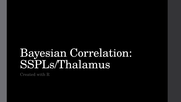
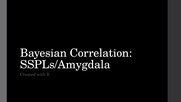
SSPLs/Thalamus: SSPLs/Thalamus -> SSPLs/Amygdala
